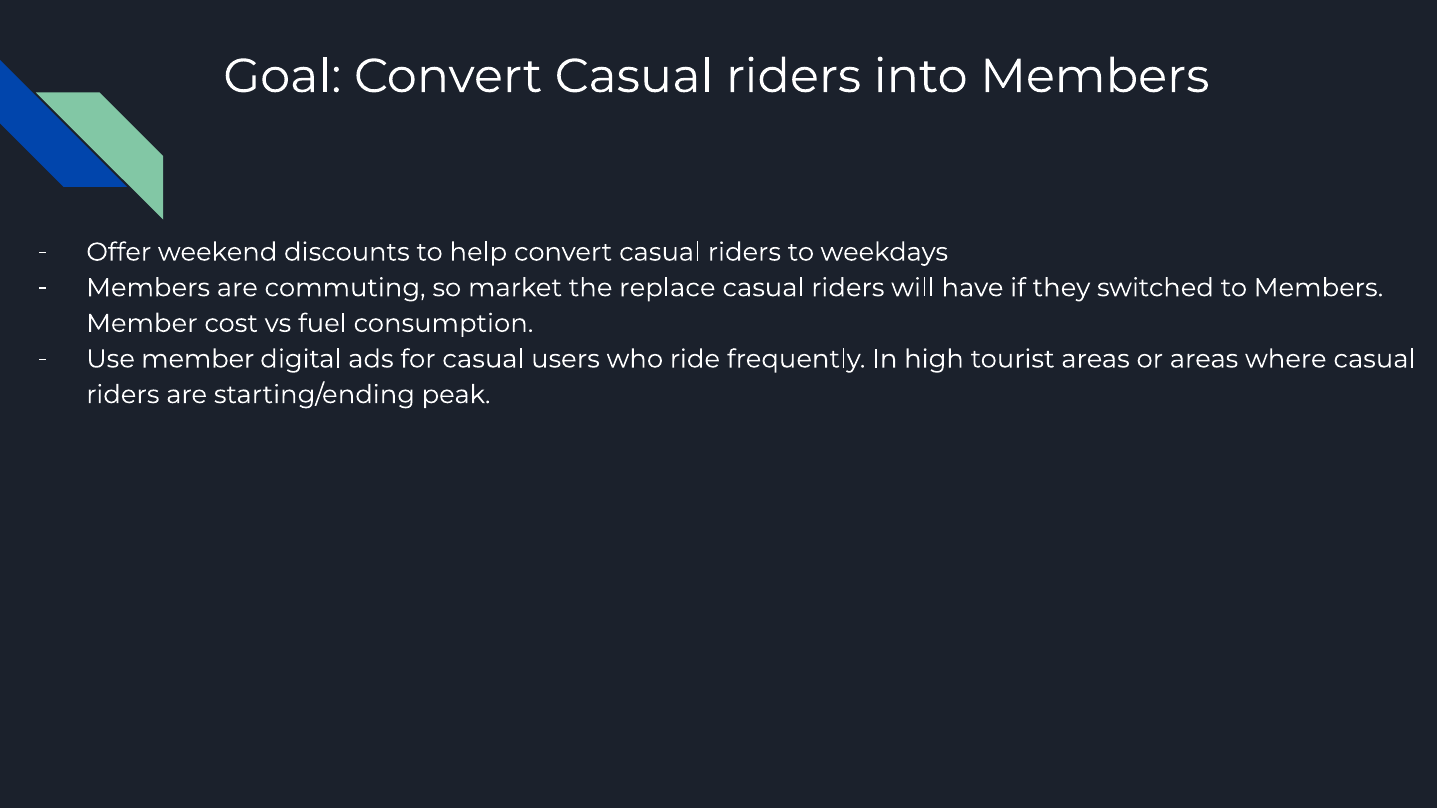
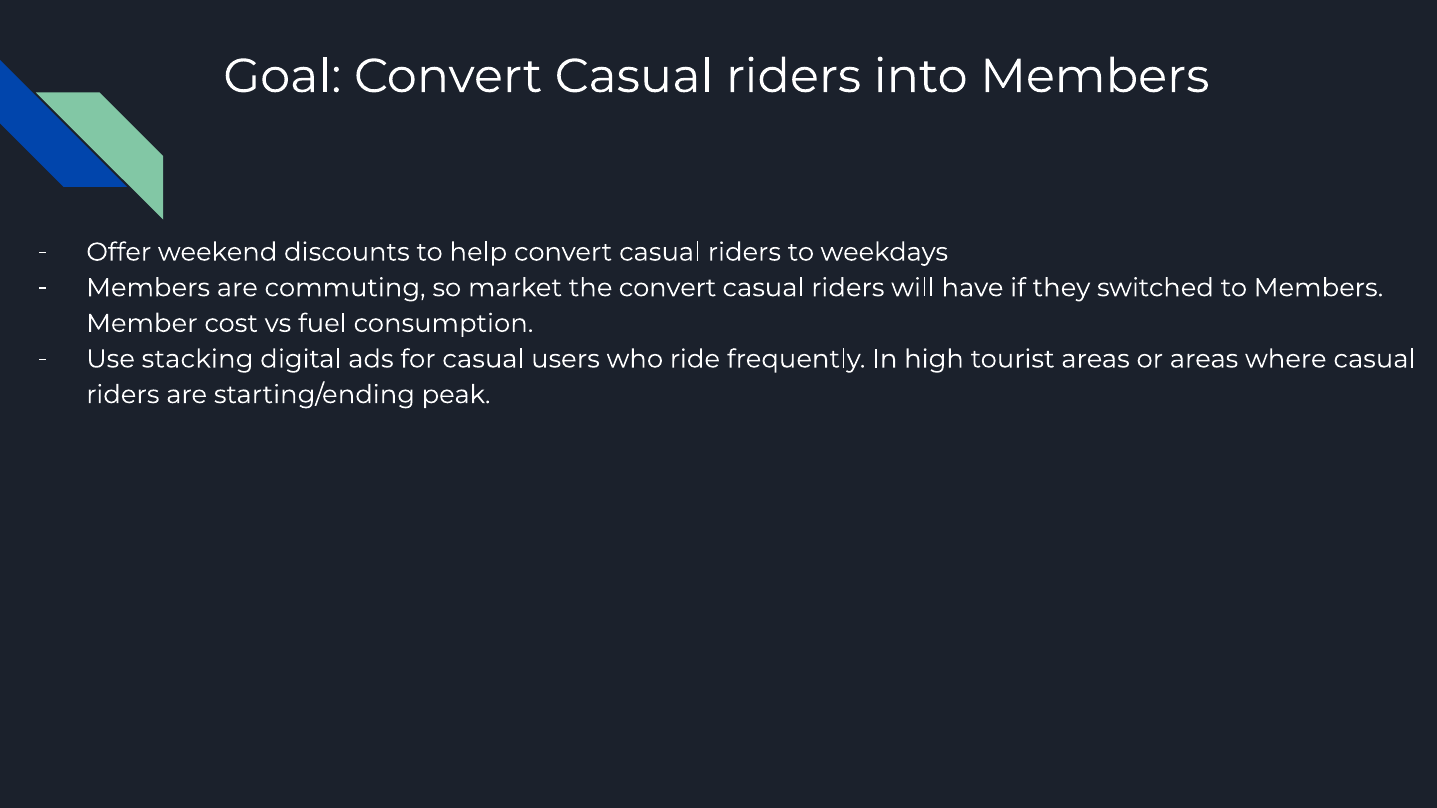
the replace: replace -> convert
Use member: member -> stacking
